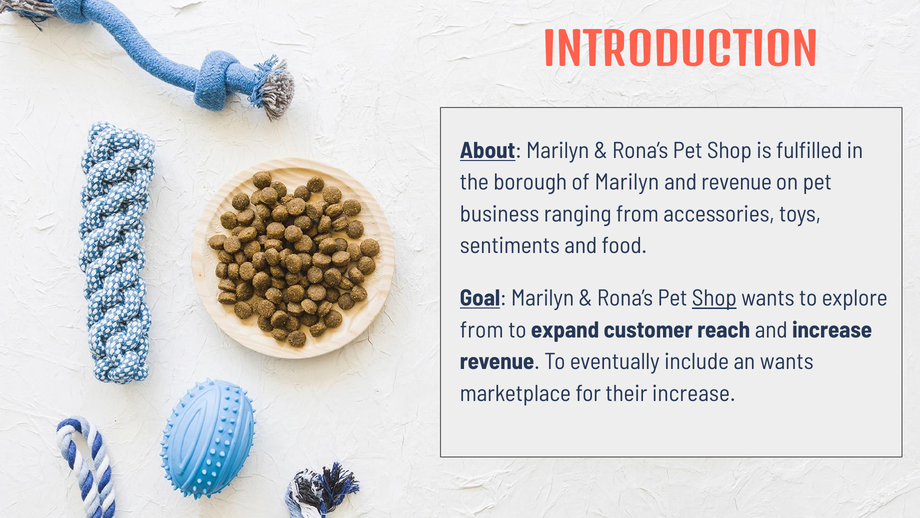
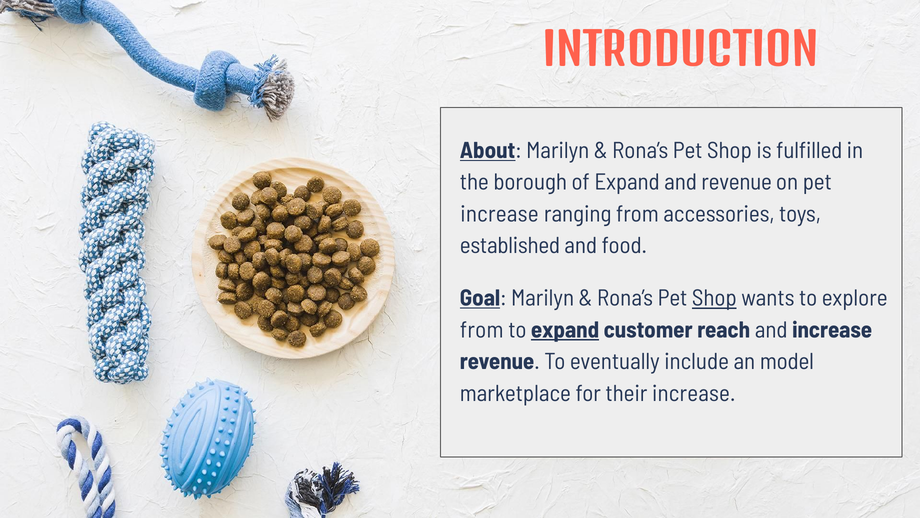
of Marilyn: Marilyn -> Expand
business at (500, 214): business -> increase
sentiments: sentiments -> established
expand at (565, 330) underline: none -> present
an wants: wants -> model
